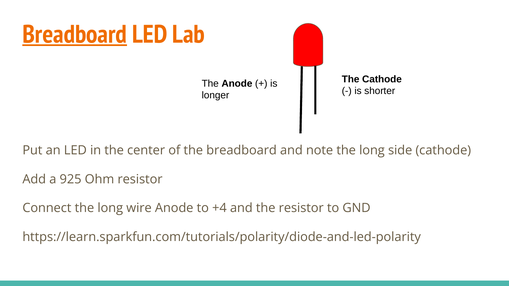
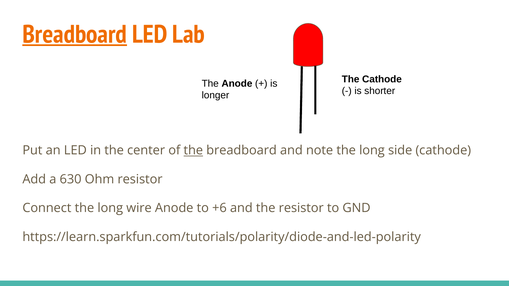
the at (193, 151) underline: none -> present
925: 925 -> 630
+4: +4 -> +6
